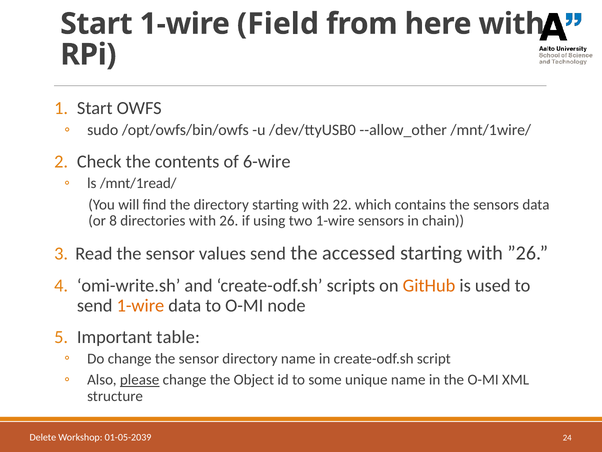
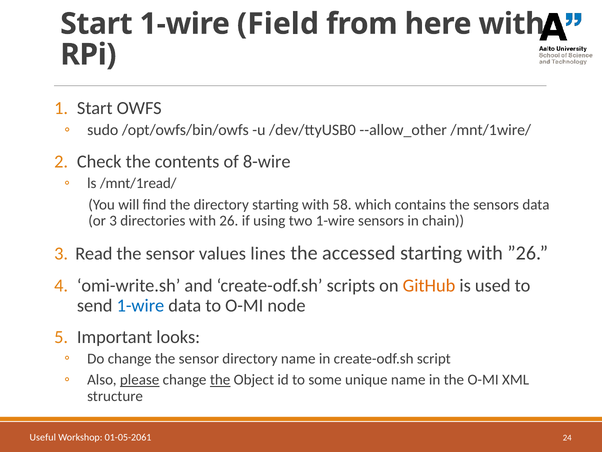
6-wire: 6-wire -> 8-wire
22: 22 -> 58
or 8: 8 -> 3
values send: send -> lines
1-wire at (140, 305) colour: orange -> blue
table: table -> looks
the at (220, 380) underline: none -> present
Delete: Delete -> Useful
01-05-2039: 01-05-2039 -> 01-05-2061
